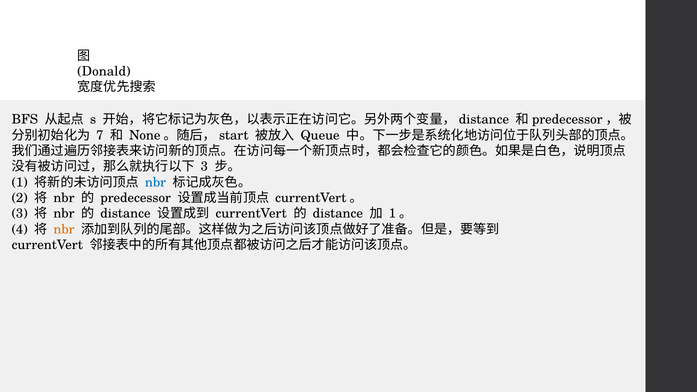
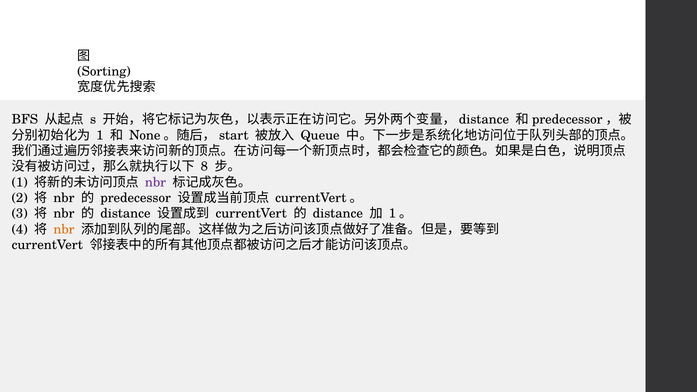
Donald: Donald -> Sorting
7 at (100, 135): 7 -> 1
3 at (204, 167): 3 -> 8
nbr at (155, 182) colour: blue -> purple
